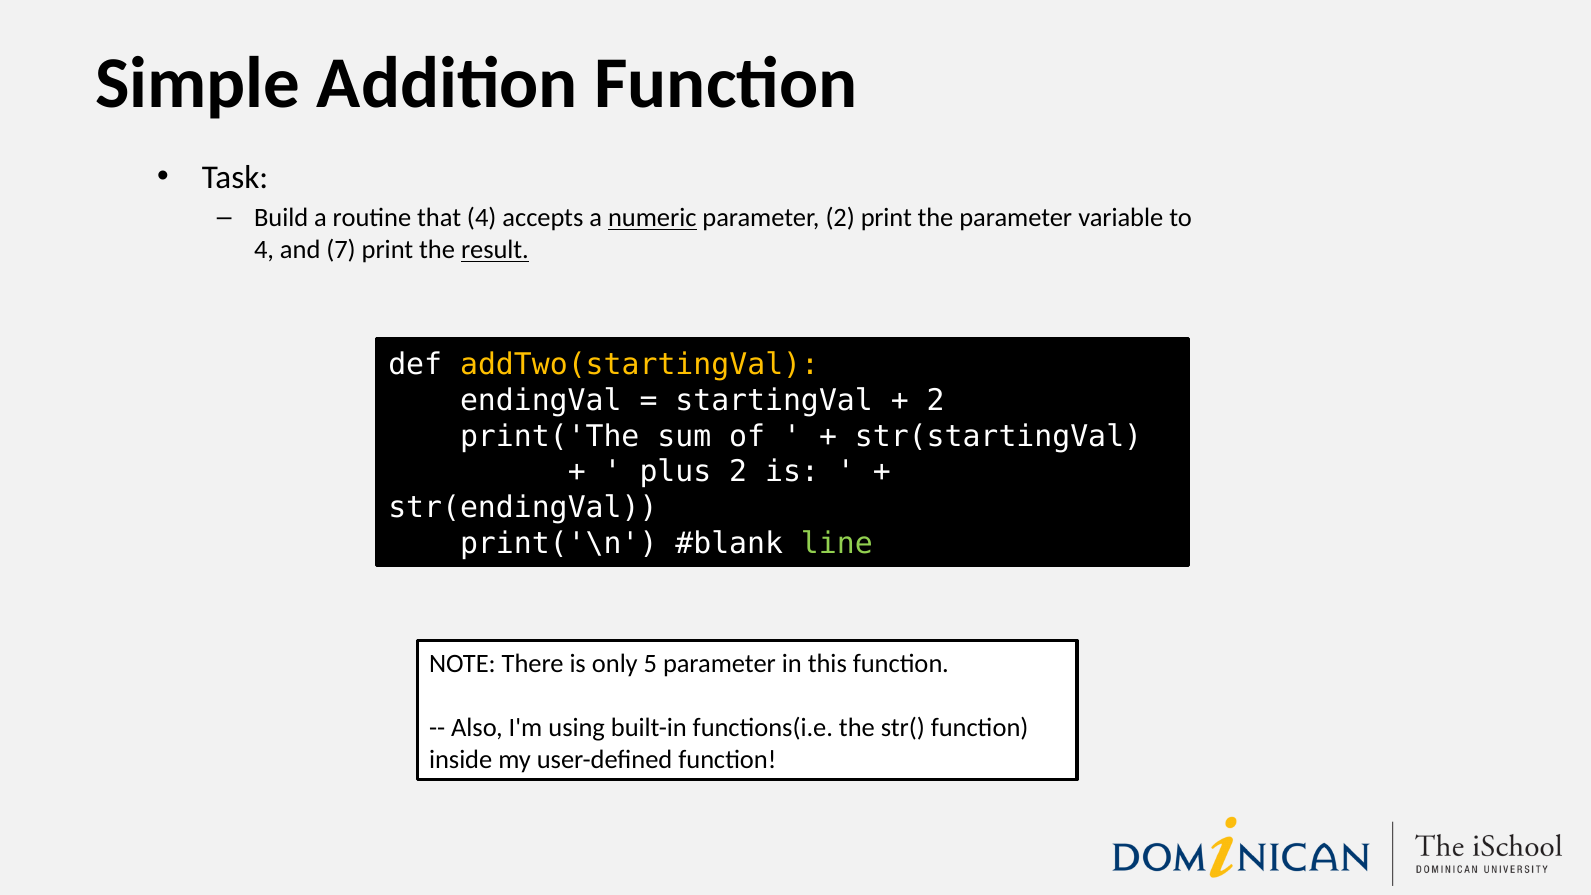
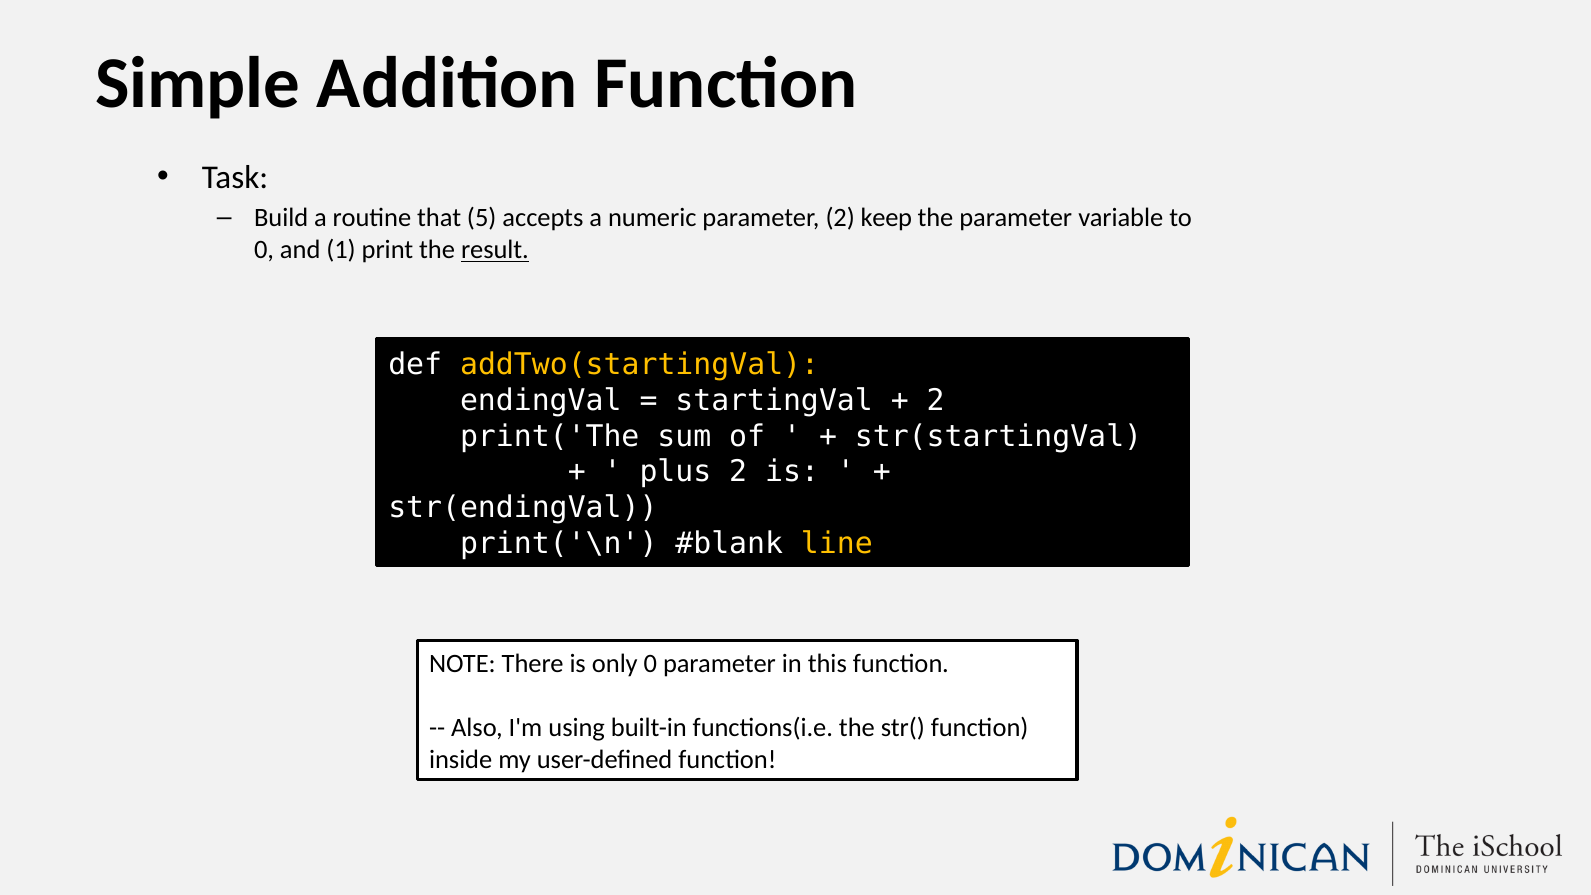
that 4: 4 -> 5
numeric underline: present -> none
2 print: print -> keep
4 at (264, 250): 4 -> 0
7: 7 -> 1
line colour: light green -> yellow
only 5: 5 -> 0
